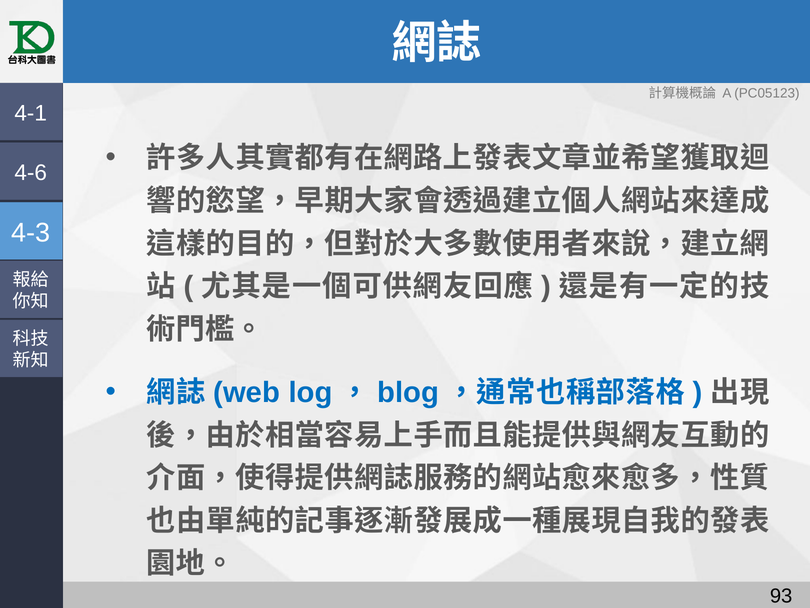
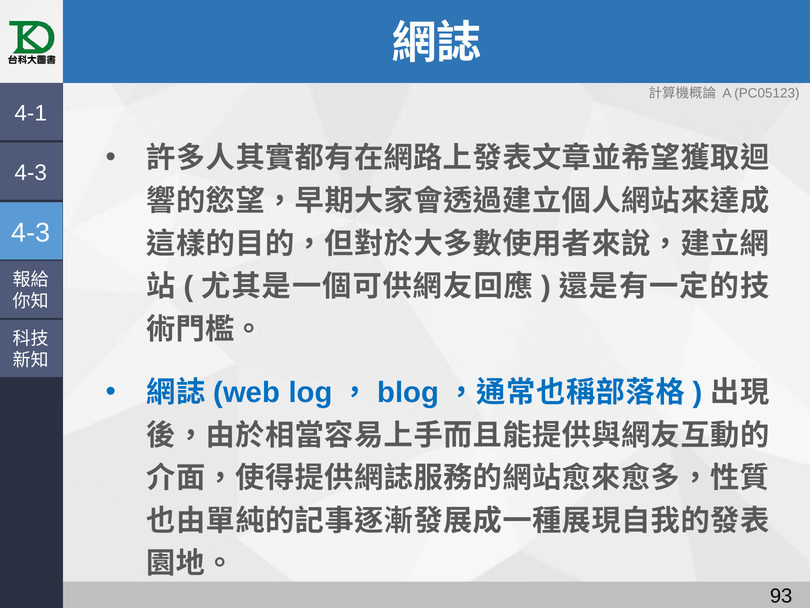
4-6 at (31, 173): 4-6 -> 4-3
